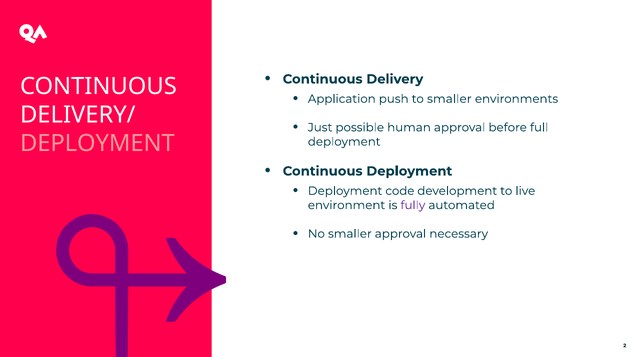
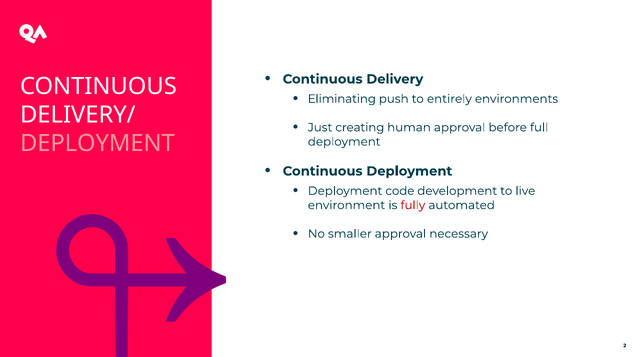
Application: Application -> Eliminating
to smaller: smaller -> entirely
possible: possible -> creating
fully colour: purple -> red
